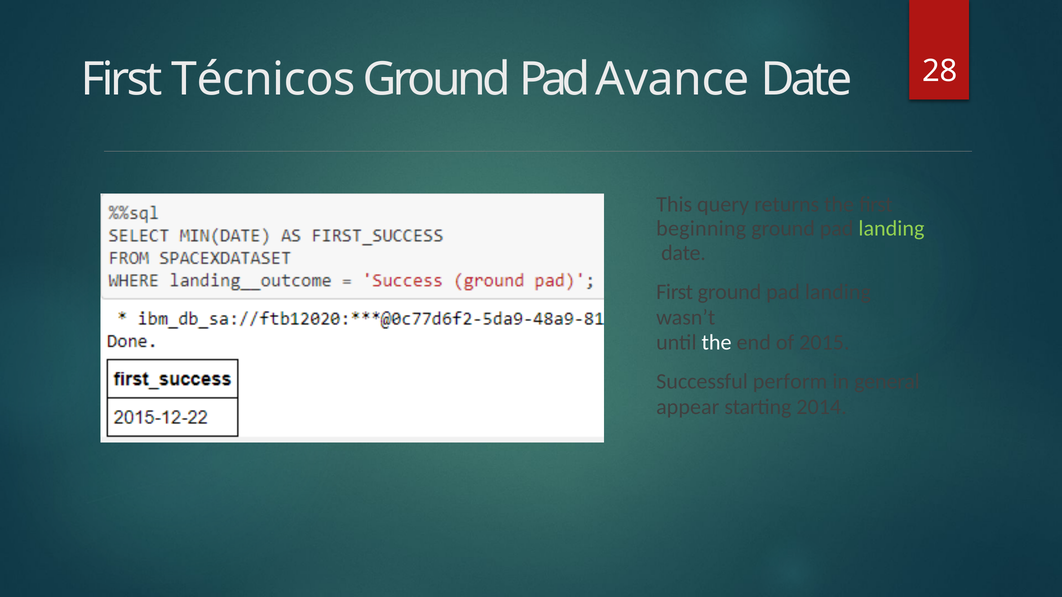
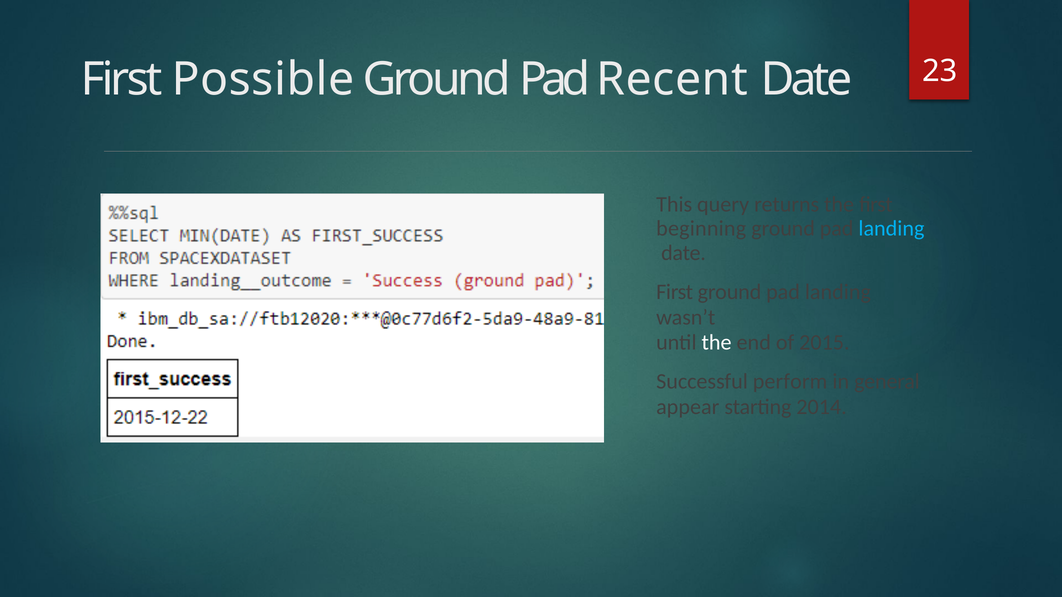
Técnicos: Técnicos -> Possible
Avance: Avance -> Recent
28: 28 -> 23
landing at (891, 229) colour: light green -> light blue
